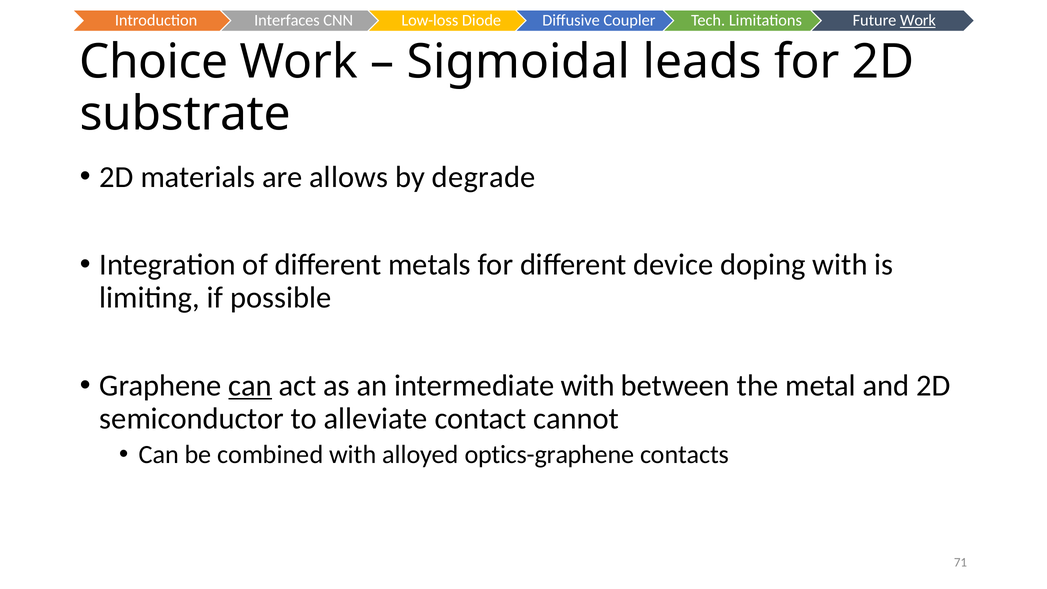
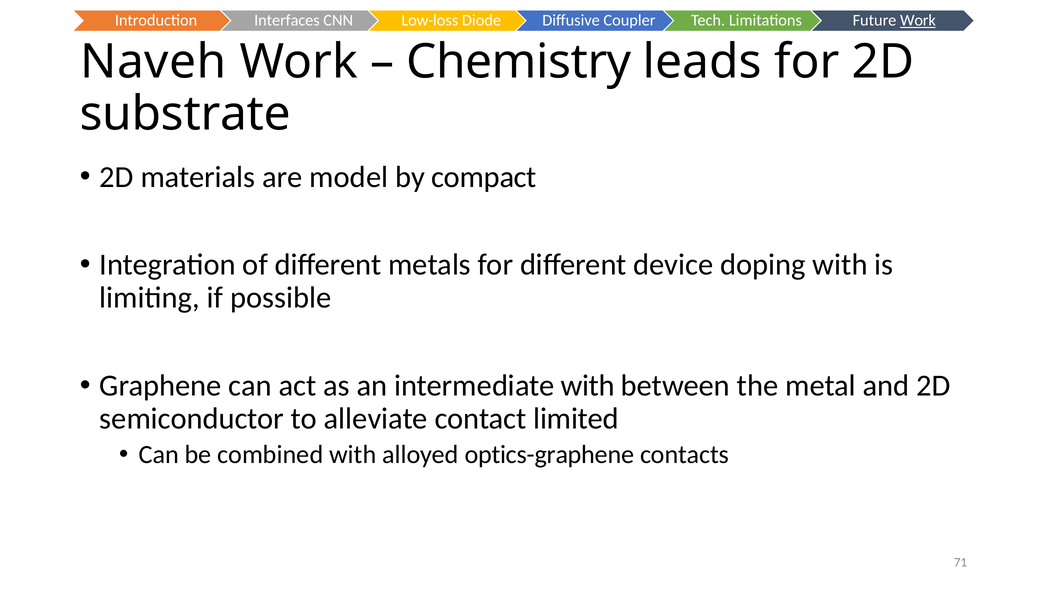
Choice: Choice -> Naveh
Sigmoidal: Sigmoidal -> Chemistry
allows: allows -> model
degrade: degrade -> compact
can at (250, 386) underline: present -> none
cannot: cannot -> limited
